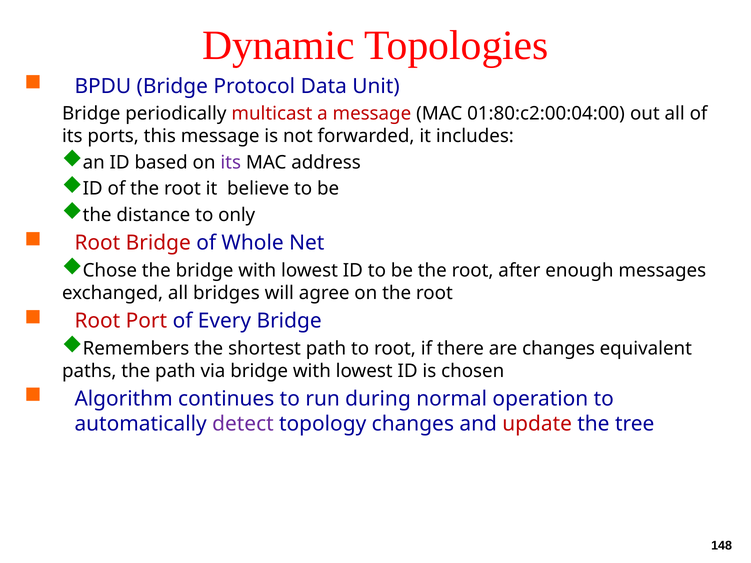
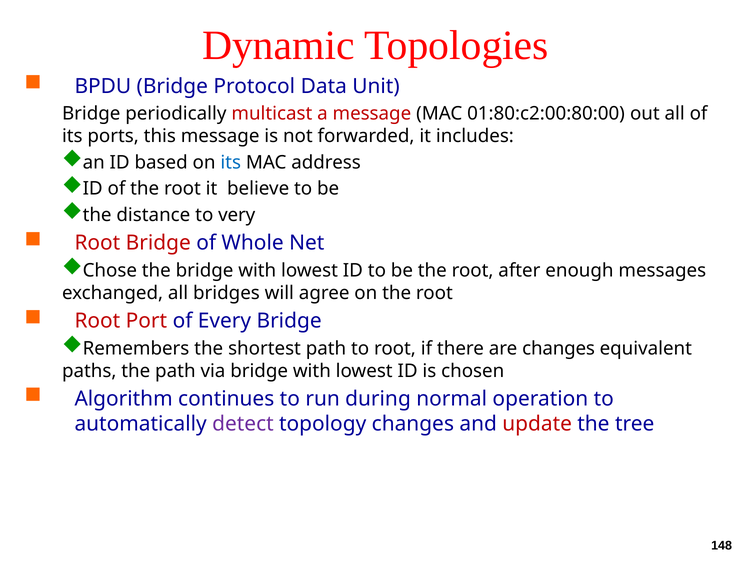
01:80:c2:00:04:00: 01:80:c2:00:04:00 -> 01:80:c2:00:80:00
its at (231, 162) colour: purple -> blue
only: only -> very
